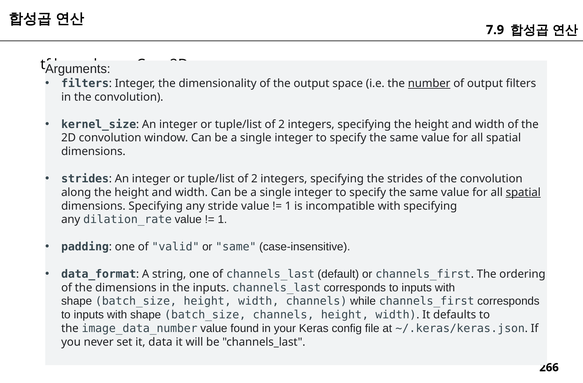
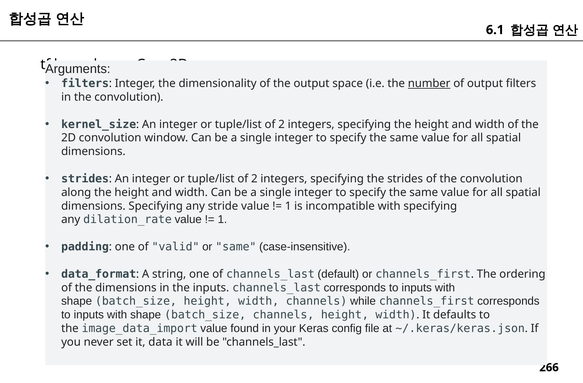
7.9: 7.9 -> 6.1
spatial at (523, 192) underline: present -> none
image_data_number: image_data_number -> image_data_import
